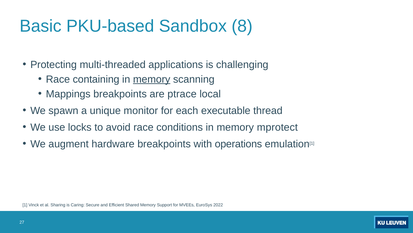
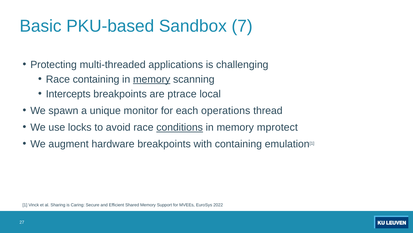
8: 8 -> 7
Mappings: Mappings -> Intercepts
executable: executable -> operations
conditions underline: none -> present
with operations: operations -> containing
